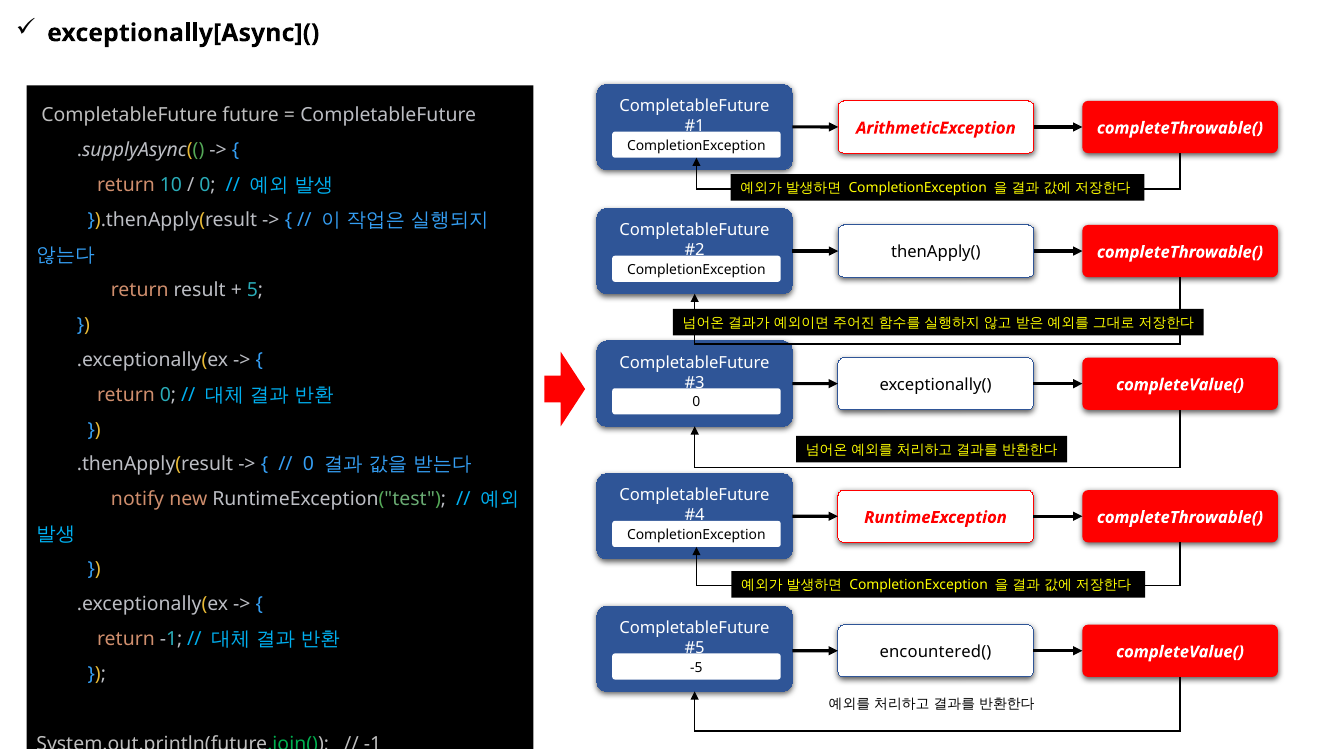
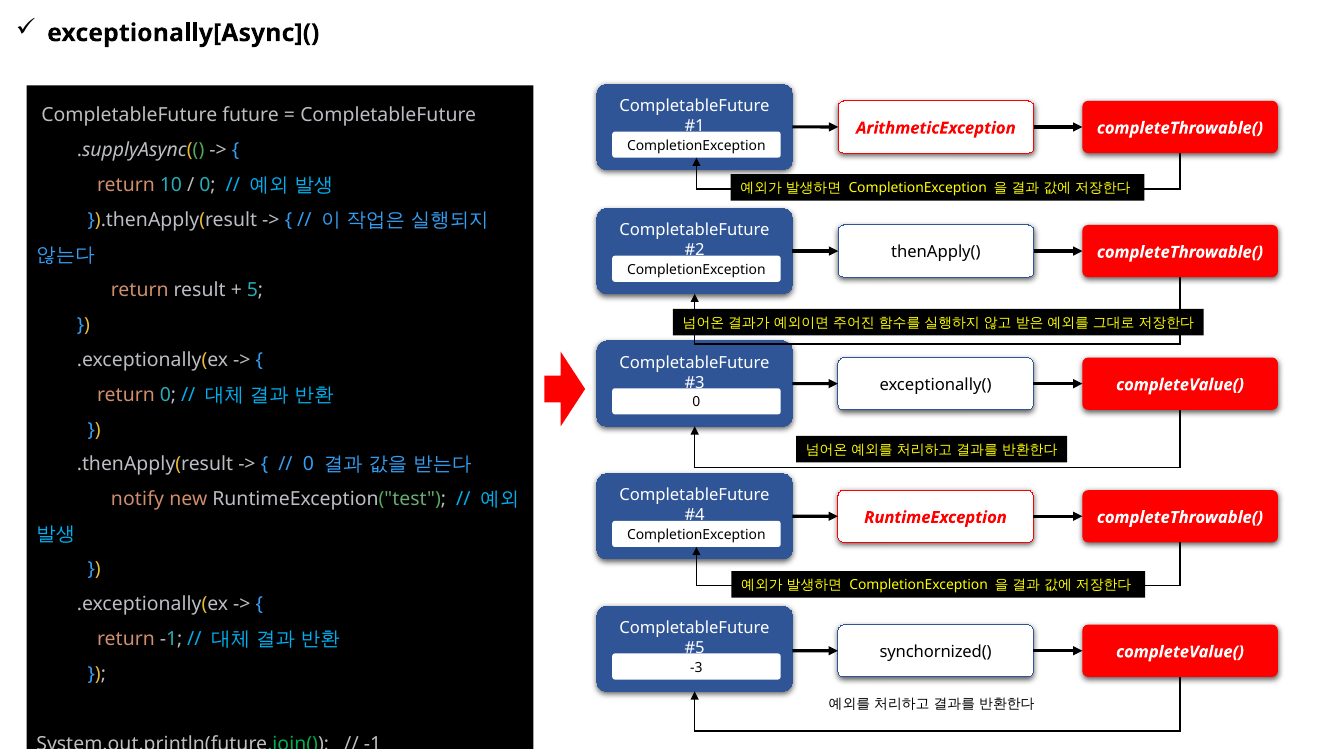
encountered(: encountered( -> synchornized(
-5: -5 -> -3
